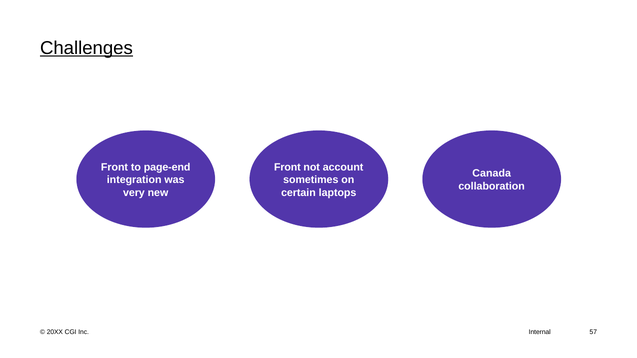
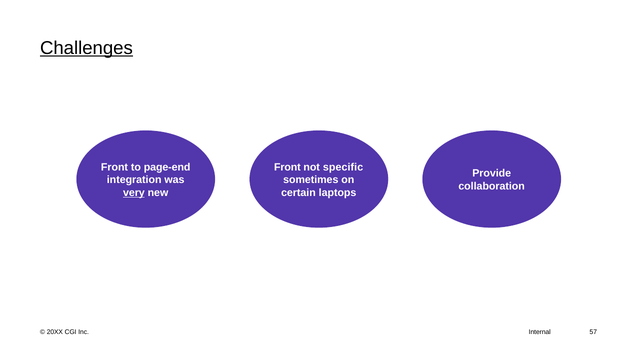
account: account -> specific
Canada: Canada -> Provide
very underline: none -> present
